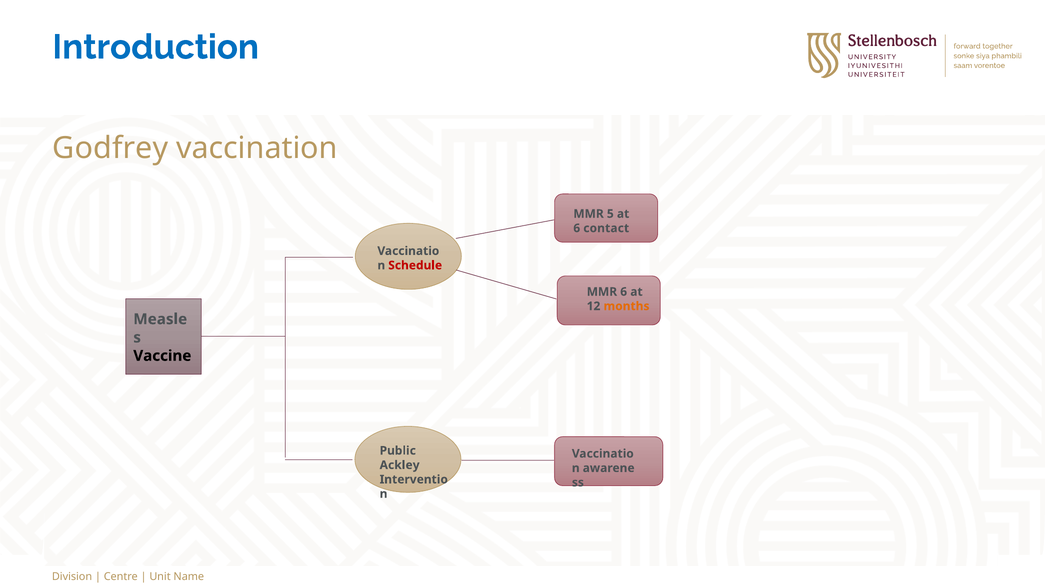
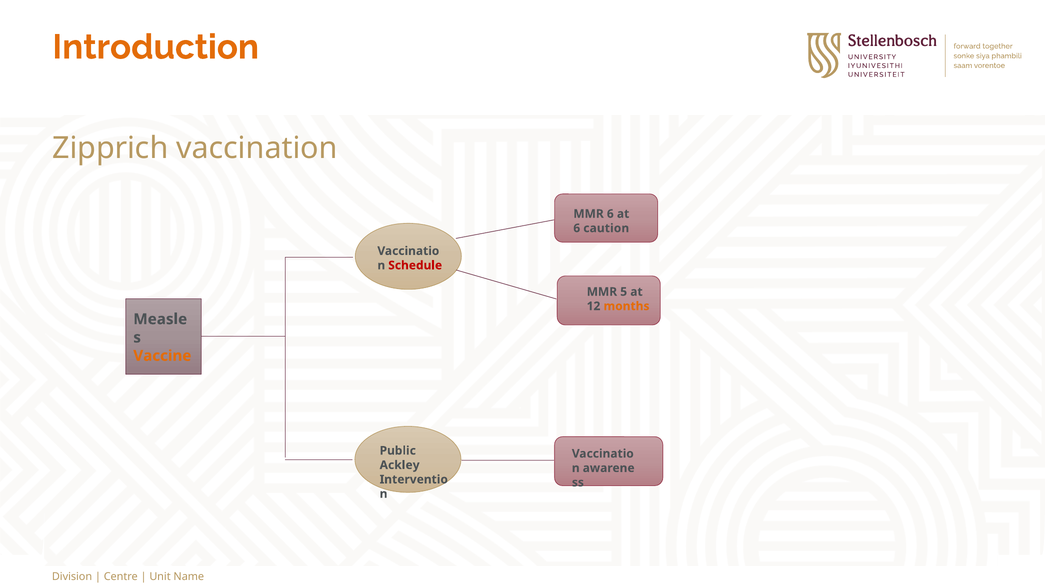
Introduction colour: blue -> orange
Godfrey: Godfrey -> Zipprich
MMR 5: 5 -> 6
contact: contact -> caution
MMR 6: 6 -> 5
Vaccine colour: black -> orange
